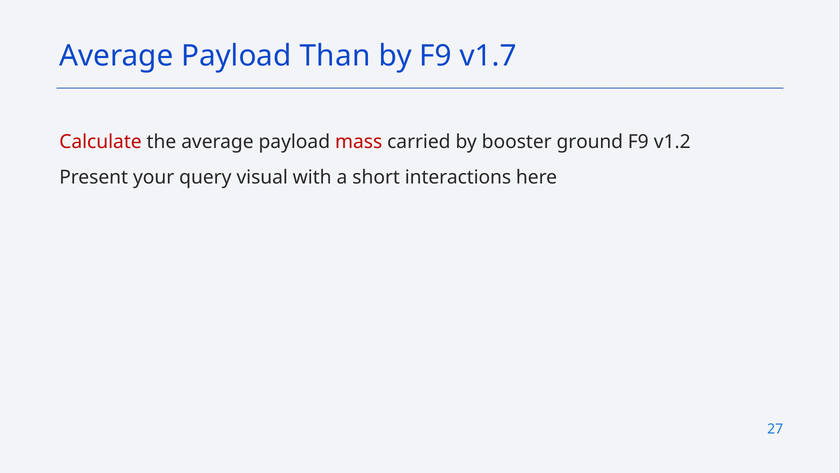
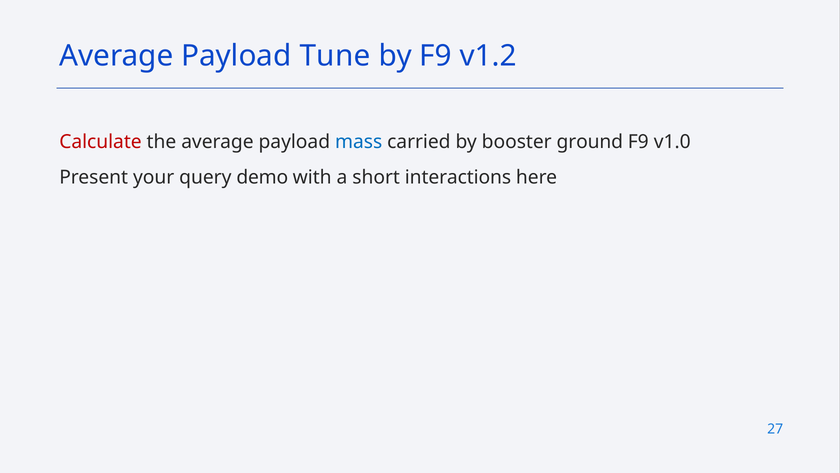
Than: Than -> Tune
v1.7: v1.7 -> v1.2
mass colour: red -> blue
v1.2: v1.2 -> v1.0
visual: visual -> demo
